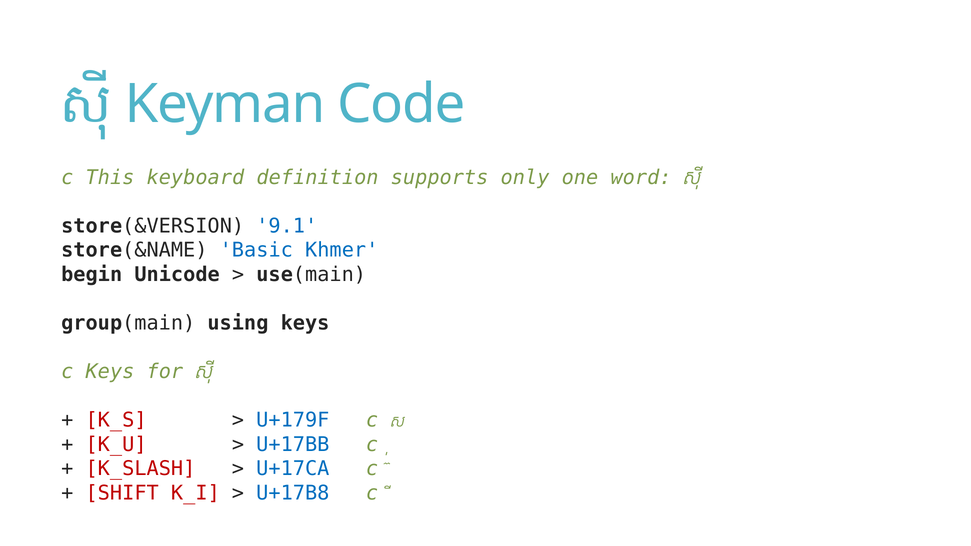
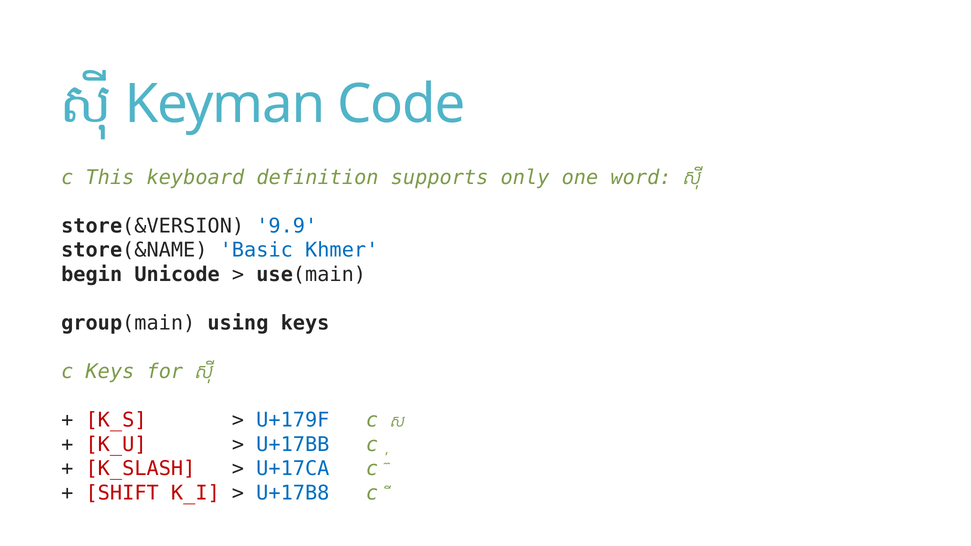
9.1: 9.1 -> 9.9
